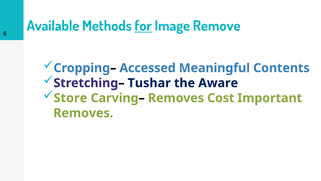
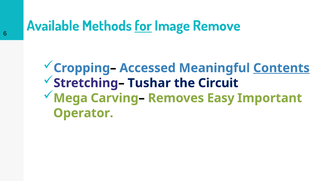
Contents underline: none -> present
Aware: Aware -> Circuit
Store: Store -> Mega
Cost: Cost -> Easy
Removes at (83, 113): Removes -> Operator
